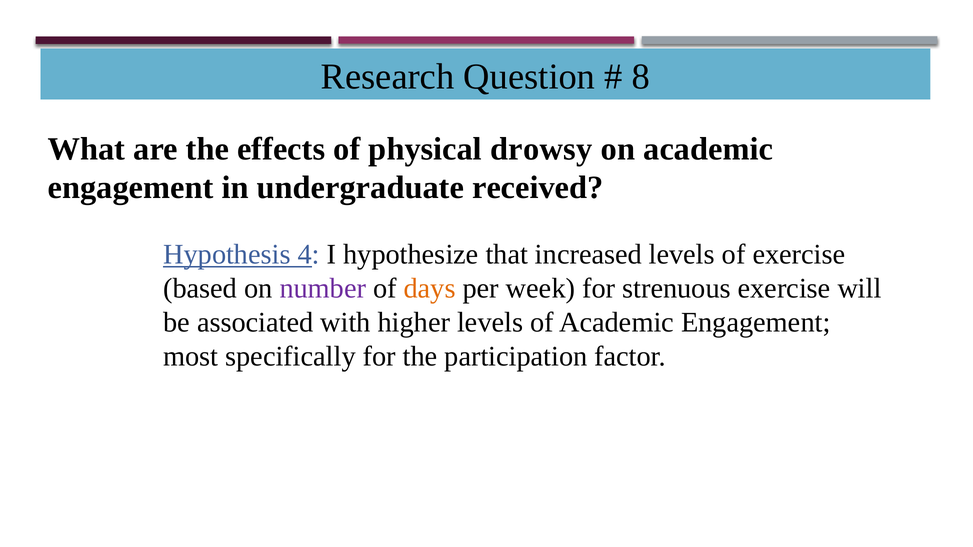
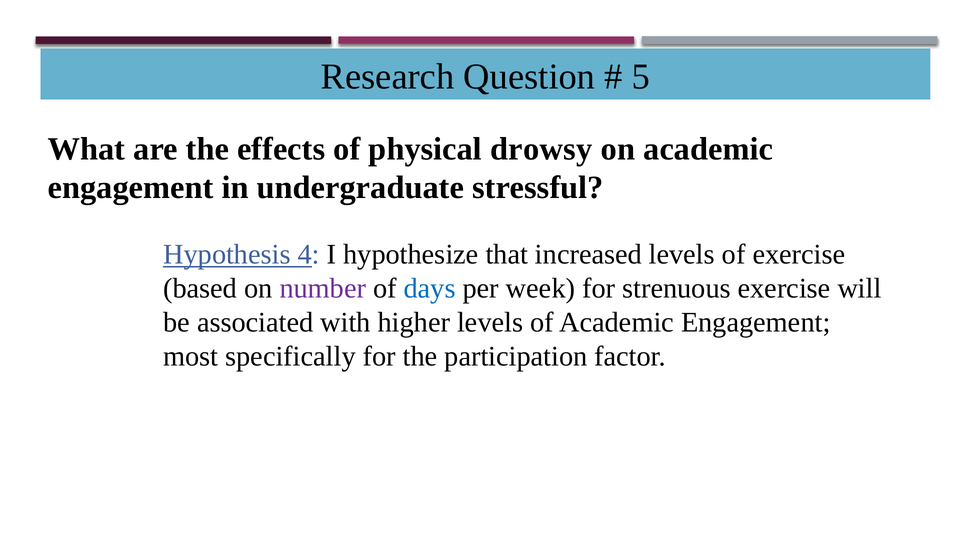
8: 8 -> 5
received: received -> stressful
days colour: orange -> blue
